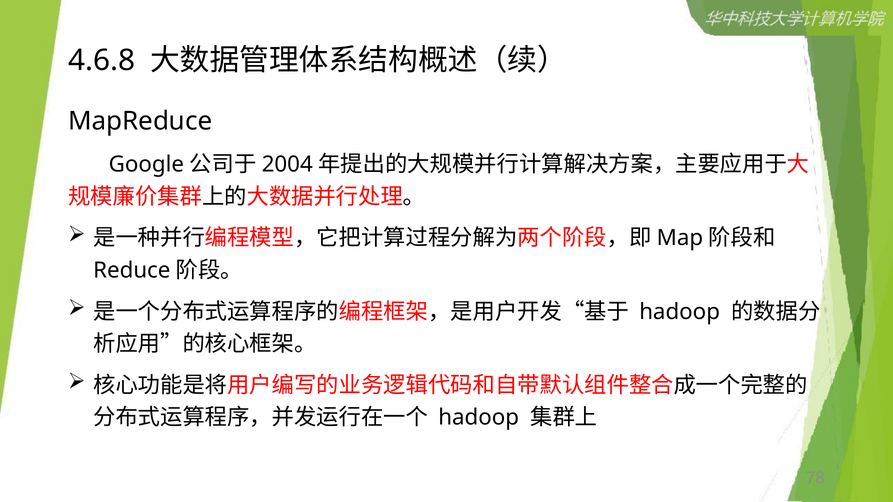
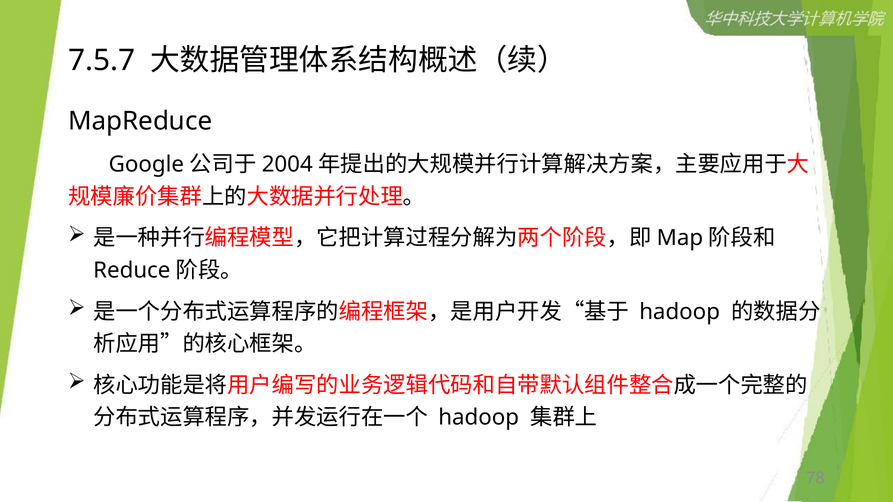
4.6.8: 4.6.8 -> 7.5.7
